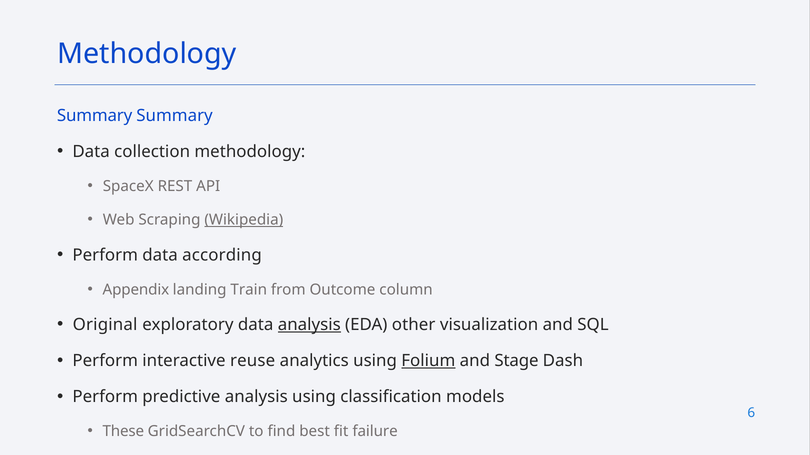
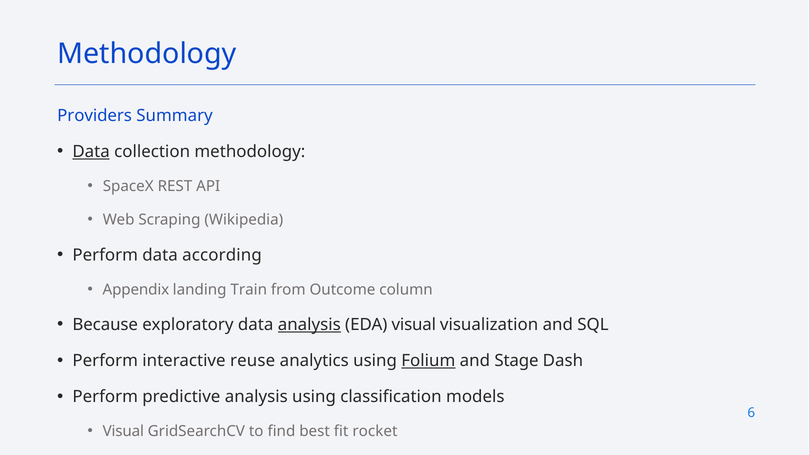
Summary at (95, 116): Summary -> Providers
Data at (91, 152) underline: none -> present
Wikipedia underline: present -> none
Original: Original -> Because
EDA other: other -> visual
These at (123, 432): These -> Visual
failure: failure -> rocket
